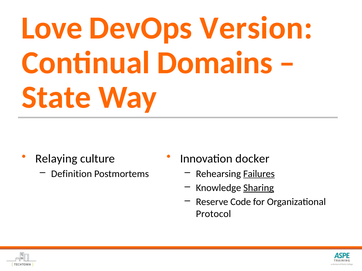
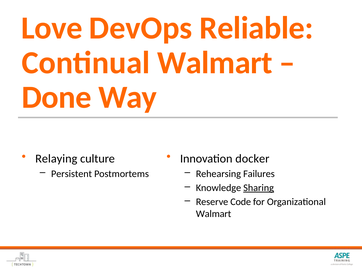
Version: Version -> Reliable
Continual Domains: Domains -> Walmart
State: State -> Done
Definition: Definition -> Persistent
Failures underline: present -> none
Protocol at (213, 214): Protocol -> Walmart
